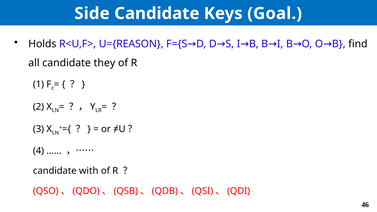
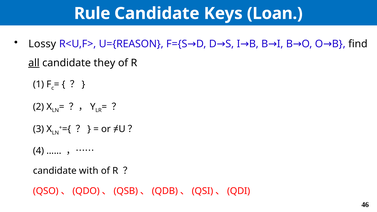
Side: Side -> Rule
Goal: Goal -> Loan
Holds: Holds -> Lossy
all underline: none -> present
